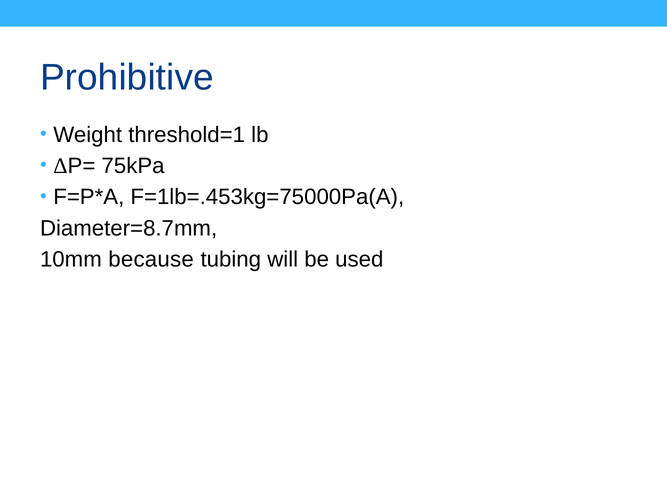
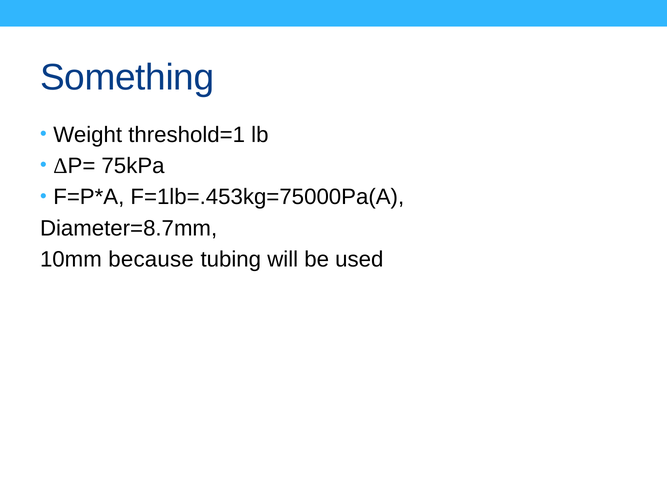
Prohibitive: Prohibitive -> Something
